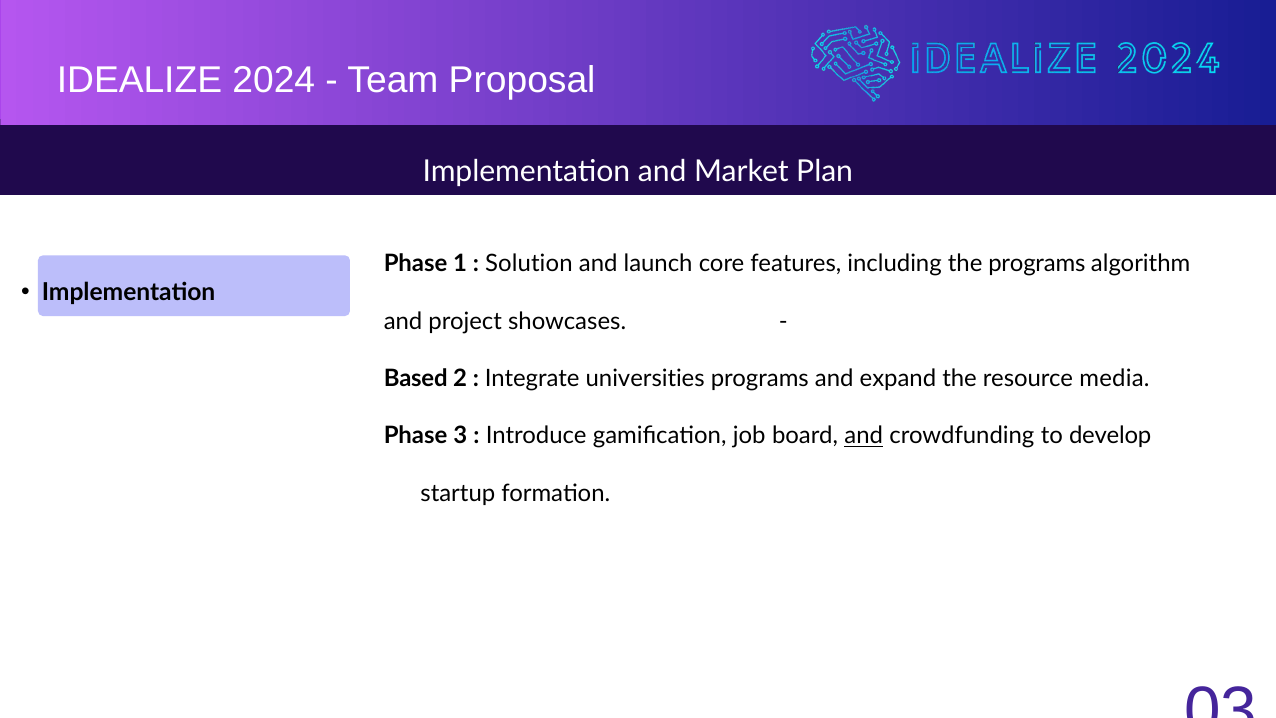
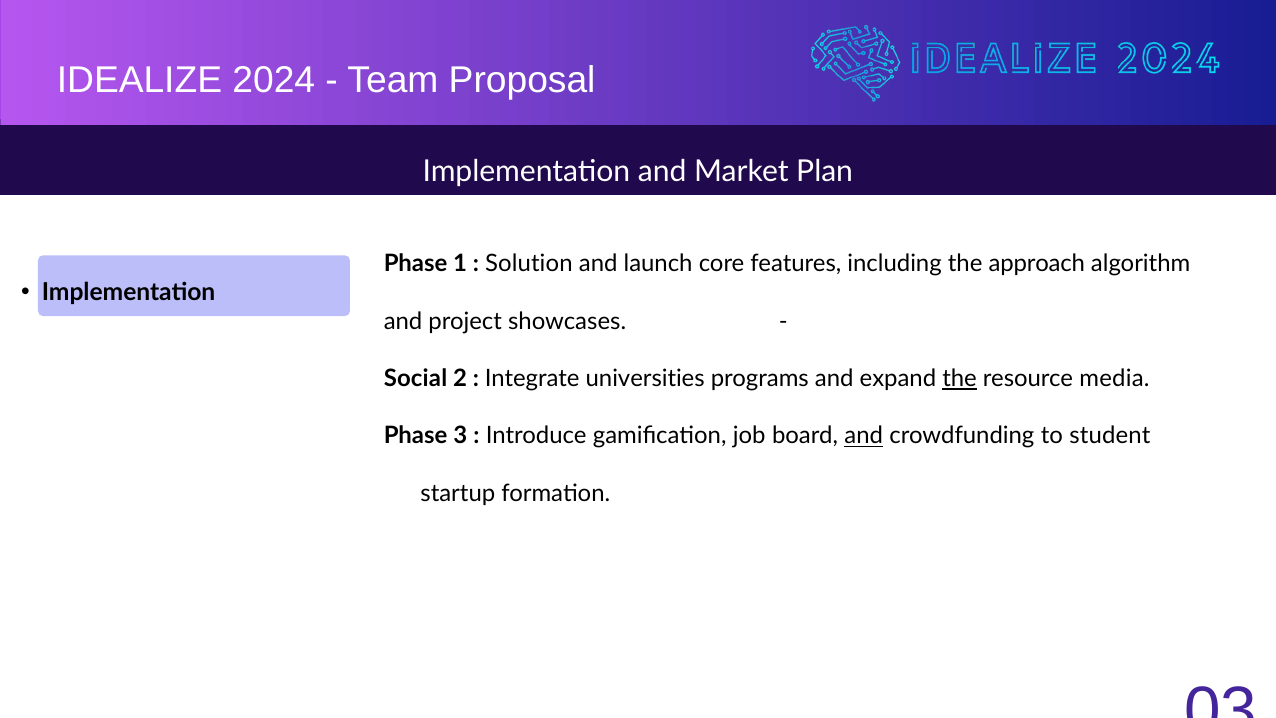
the programs: programs -> approach
Based: Based -> Social
the at (960, 379) underline: none -> present
develop: develop -> student
